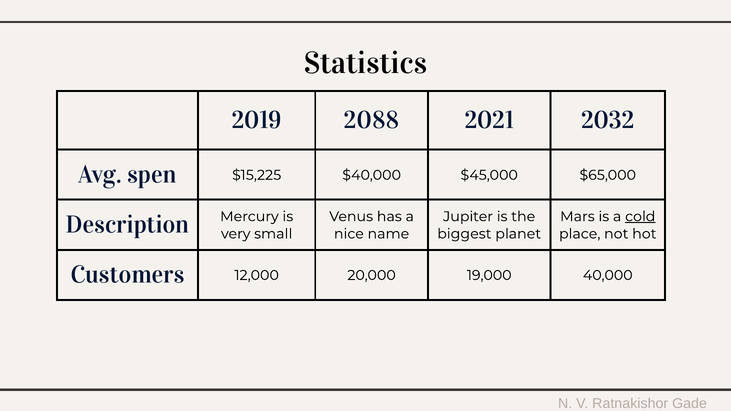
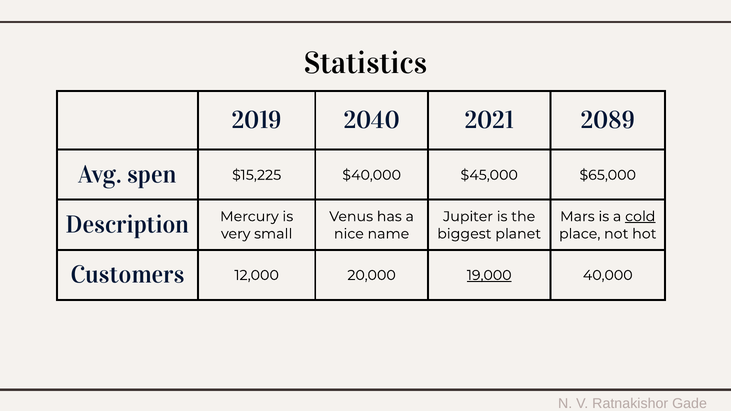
2088: 2088 -> 2040
2032: 2032 -> 2089
19,000 underline: none -> present
